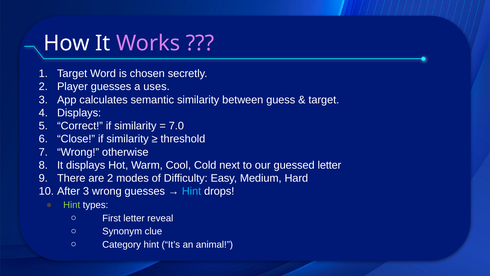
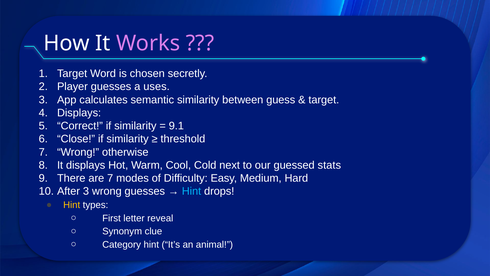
7.0: 7.0 -> 9.1
guessed letter: letter -> stats
are 2: 2 -> 7
Hint at (72, 205) colour: light green -> yellow
